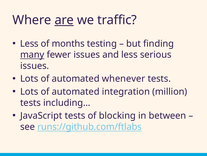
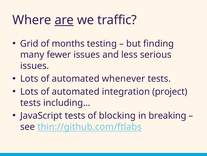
Less at (29, 43): Less -> Grid
many underline: present -> none
million: million -> project
between: between -> breaking
runs://github.com/ftlabs: runs://github.com/ftlabs -> thin://github.com/ftlabs
